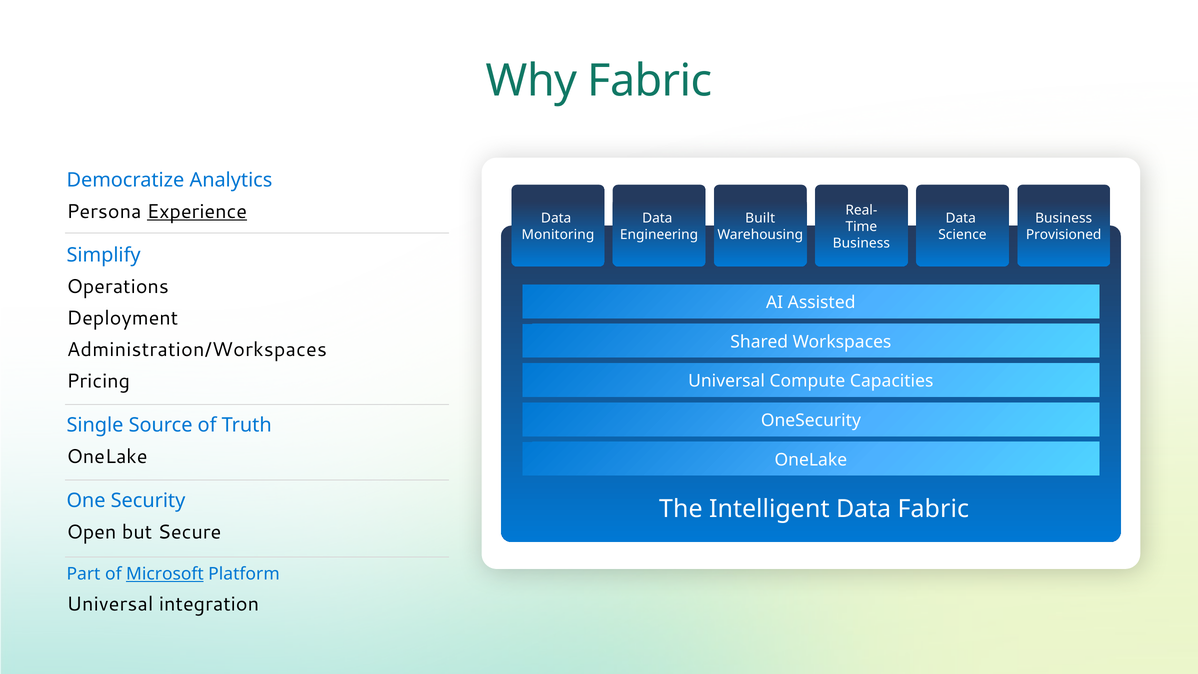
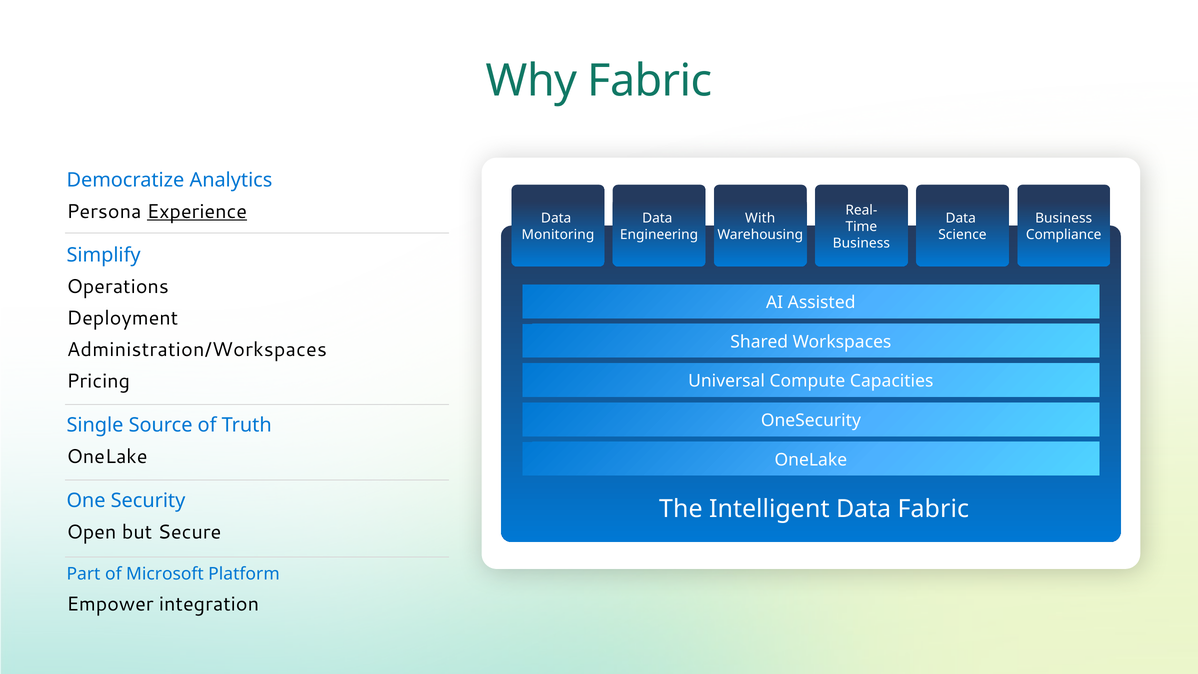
Built: Built -> With
Provisioned: Provisioned -> Compliance
Microsoft underline: present -> none
Universal at (110, 604): Universal -> Empower
